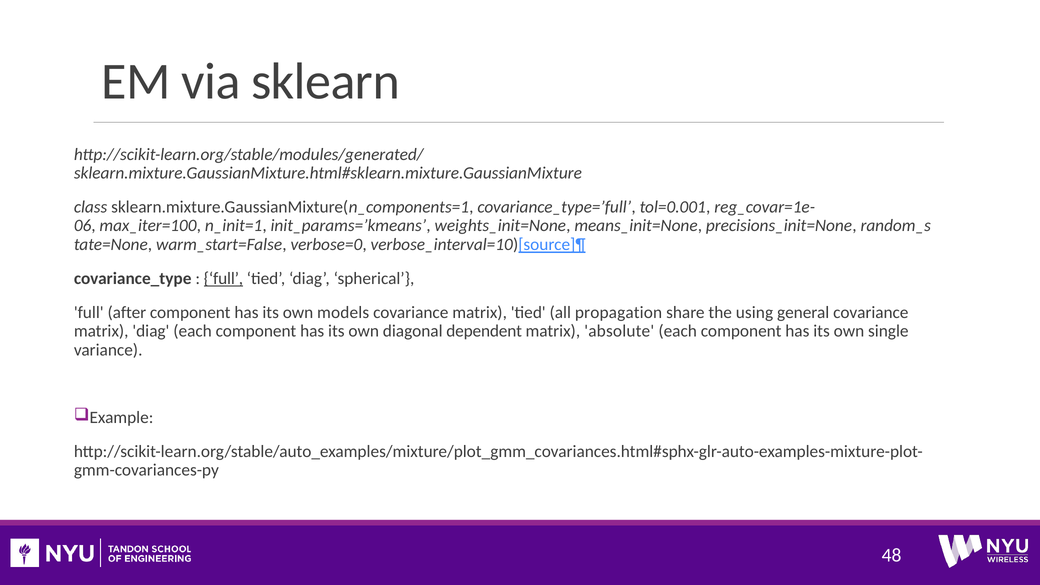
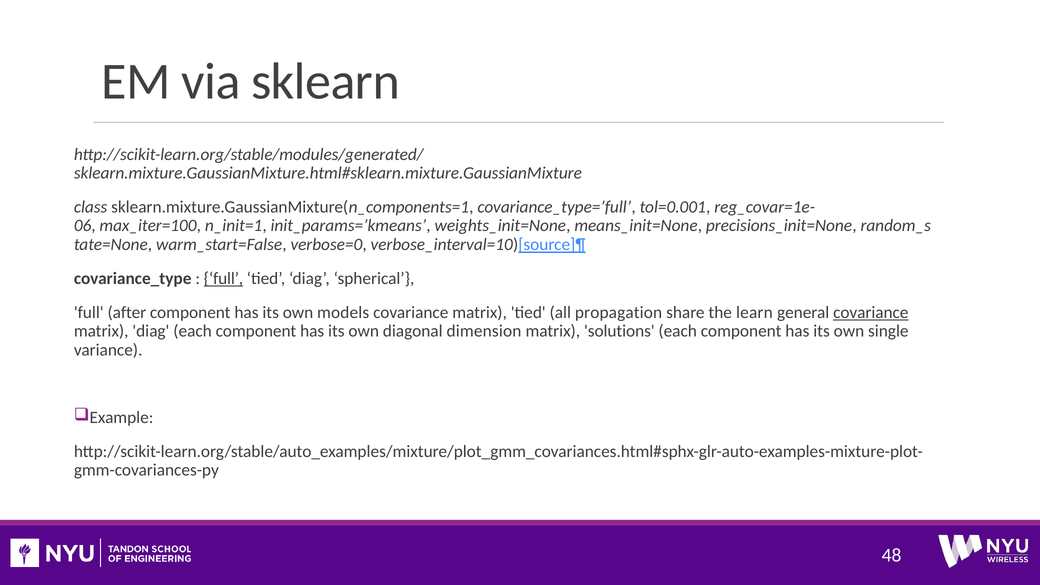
using: using -> learn
covariance at (871, 312) underline: none -> present
dependent: dependent -> dimension
absolute: absolute -> solutions
